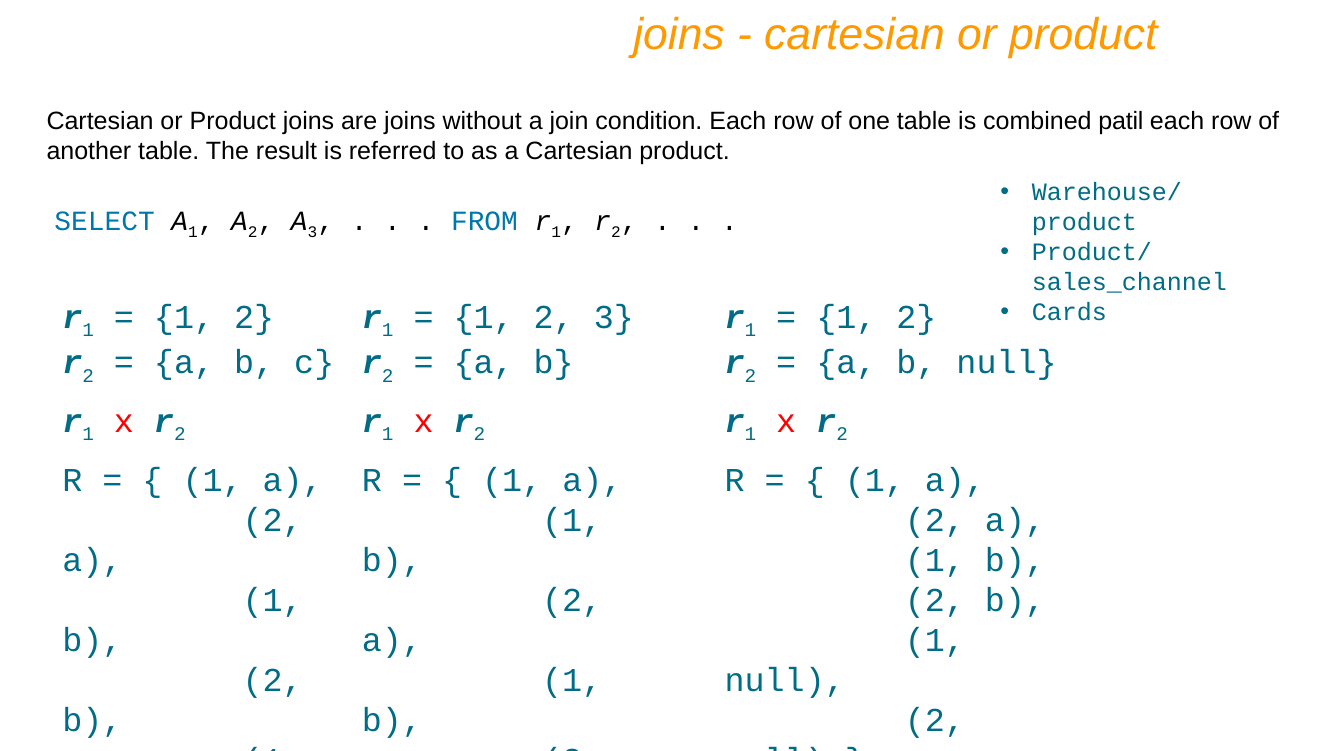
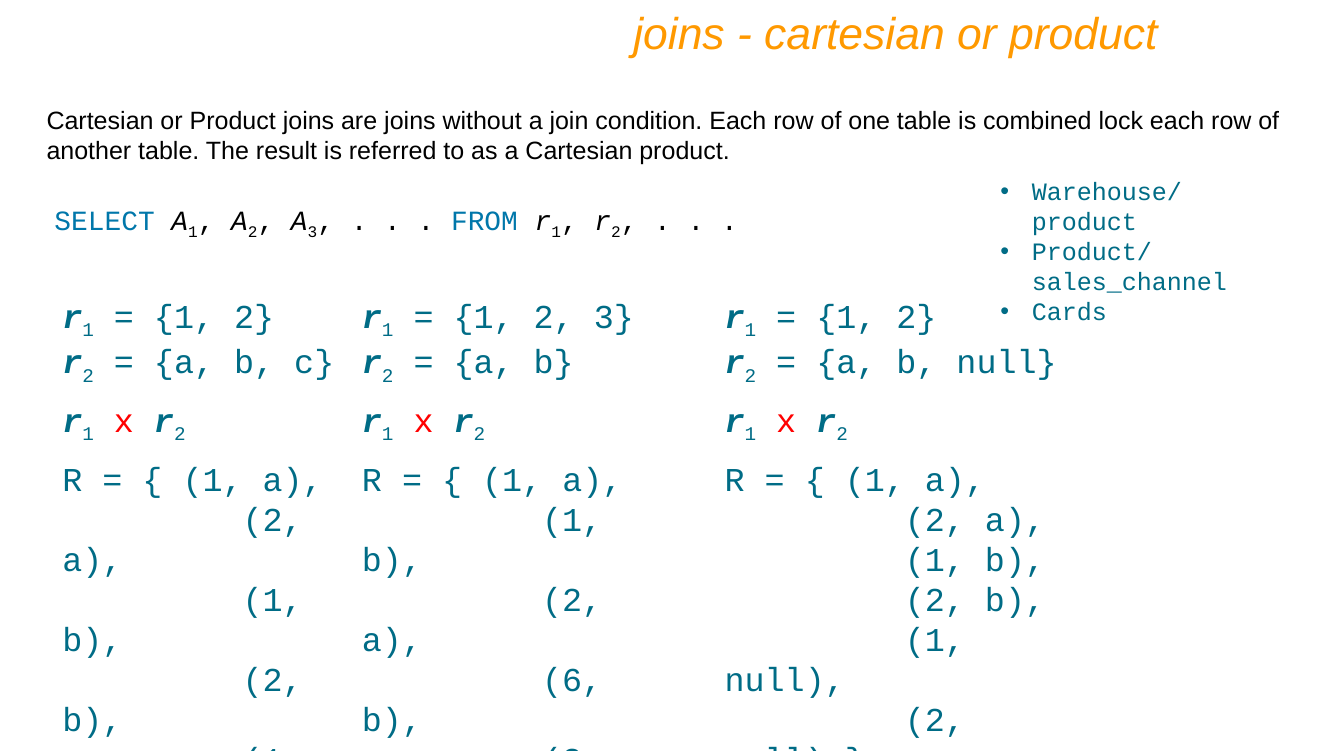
patil: patil -> lock
1 at (572, 681): 1 -> 6
